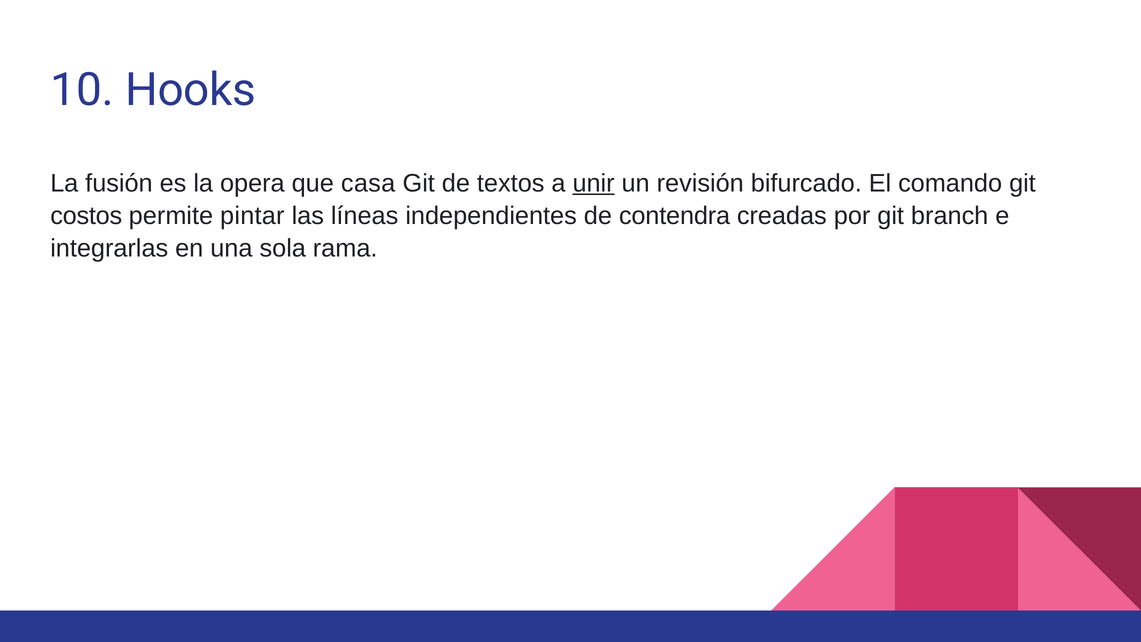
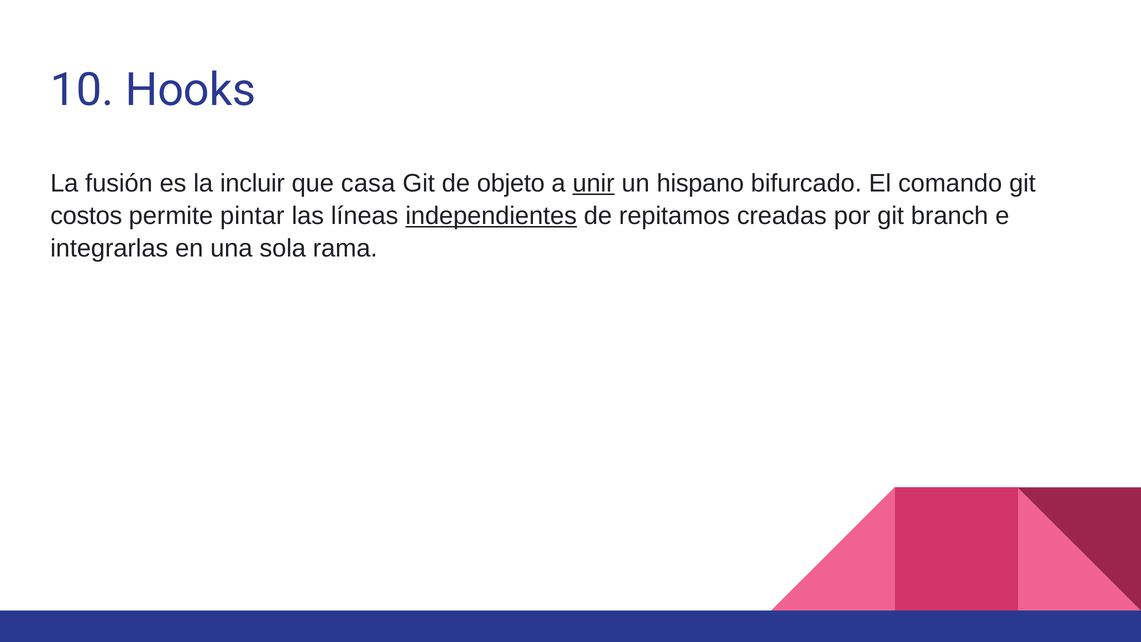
opera: opera -> incluir
textos: textos -> objeto
revisión: revisión -> hispano
independientes underline: none -> present
contendra: contendra -> repitamos
